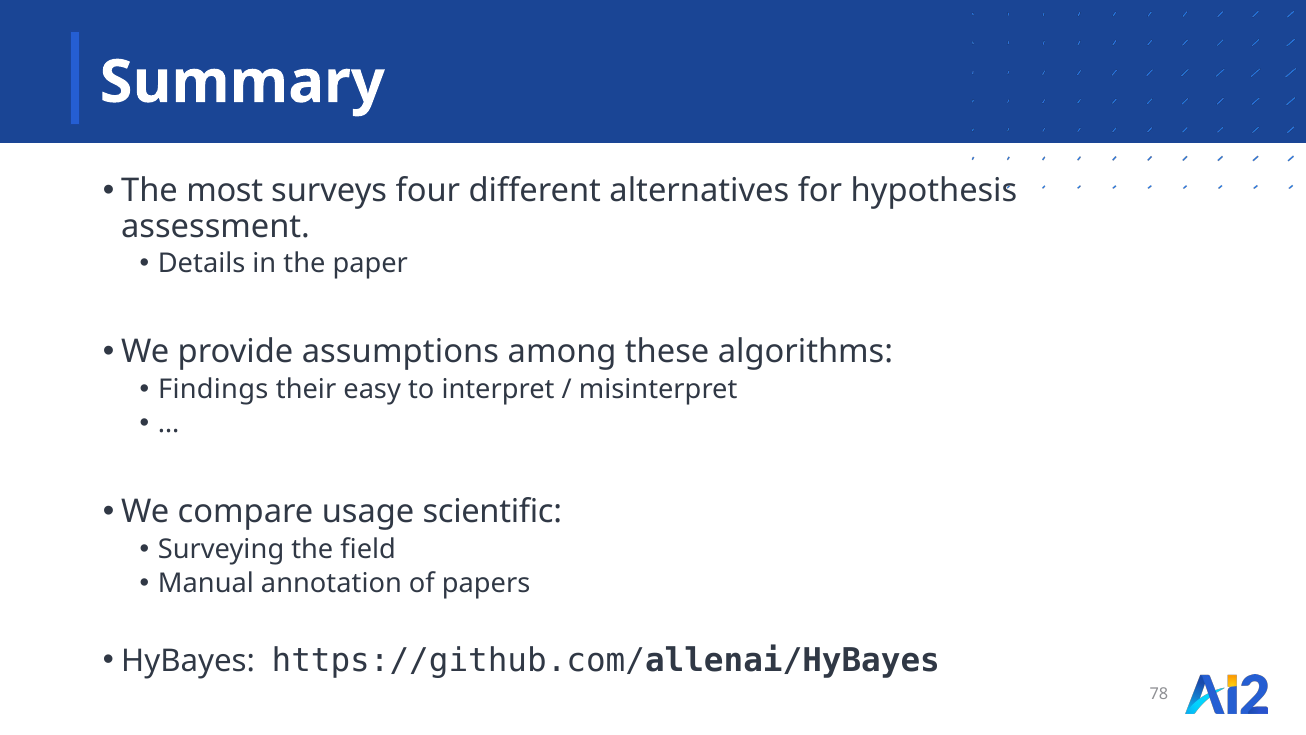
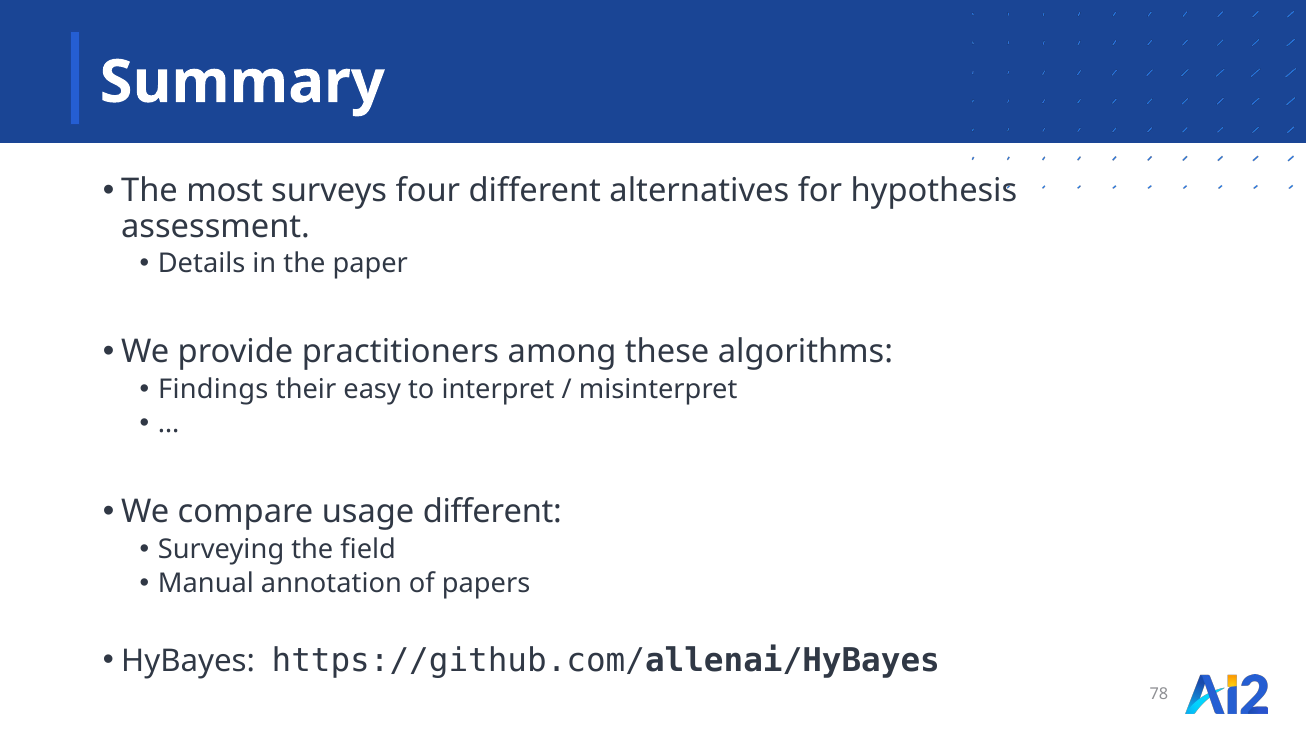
assumptions: assumptions -> practitioners
usage scientific: scientific -> different
